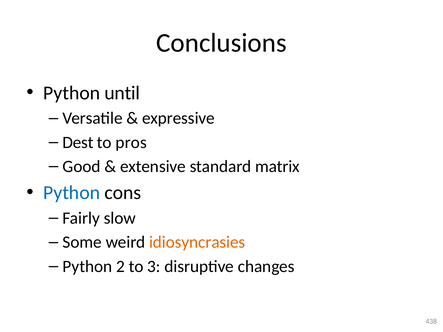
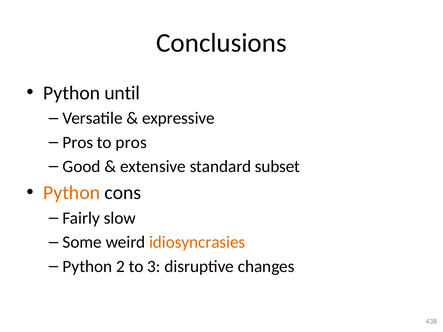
Dest at (78, 143): Dest -> Pros
matrix: matrix -> subset
Python at (72, 193) colour: blue -> orange
